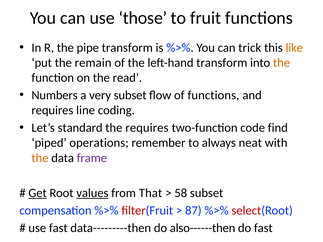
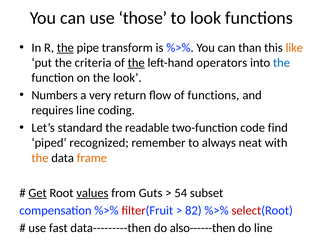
to fruit: fruit -> look
the at (65, 48) underline: none -> present
trick: trick -> than
remain: remain -> criteria
the at (136, 63) underline: none -> present
left-hand transform: transform -> operators
the at (282, 63) colour: orange -> blue
the read: read -> look
very subset: subset -> return
the requires: requires -> readable
operations: operations -> recognized
frame colour: purple -> orange
That: That -> Guts
58: 58 -> 54
87: 87 -> 82
do fast: fast -> line
